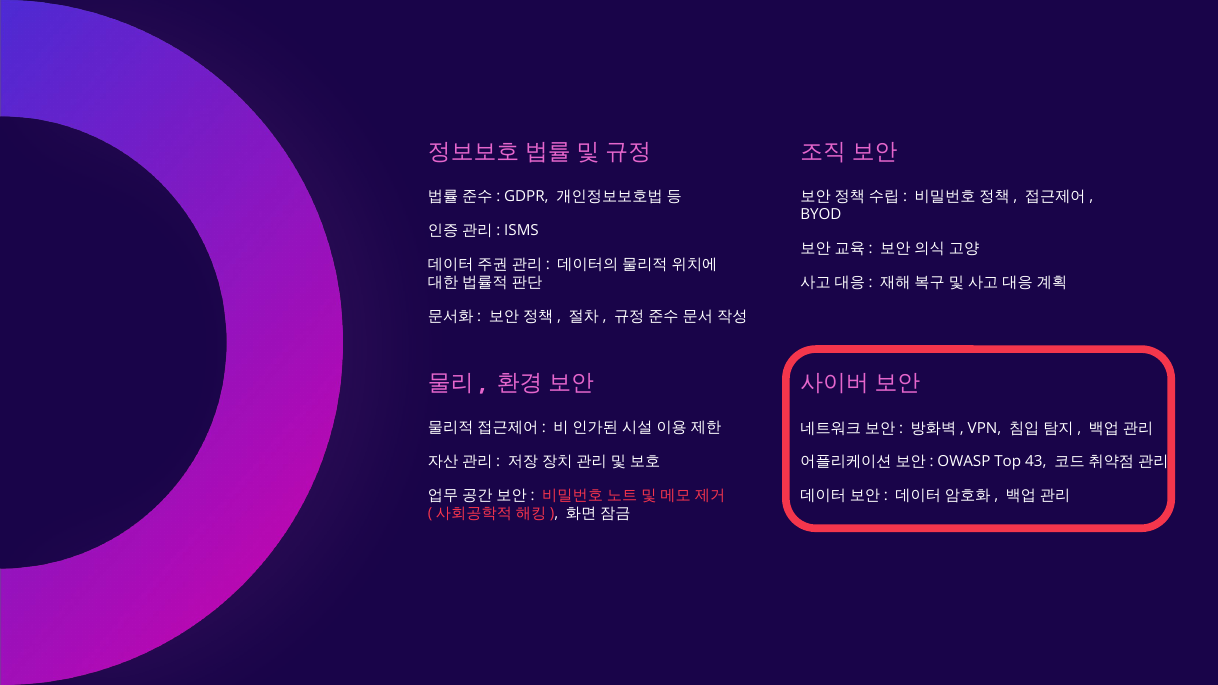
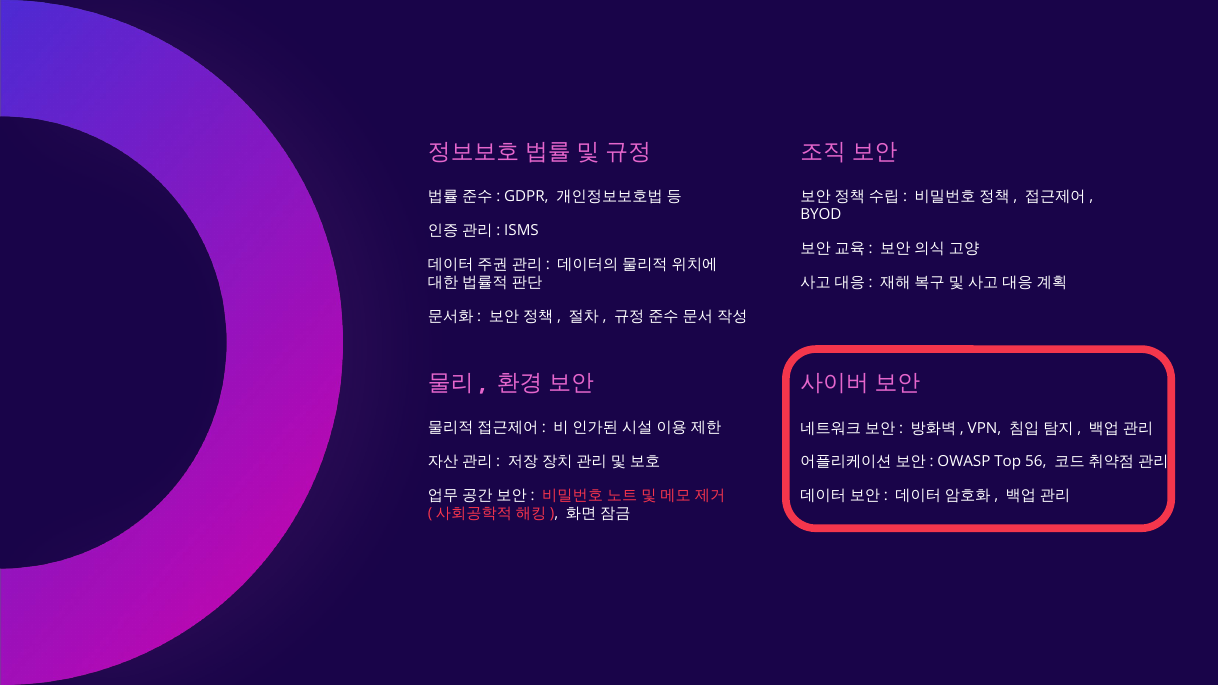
43: 43 -> 56
